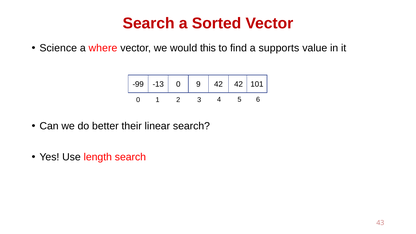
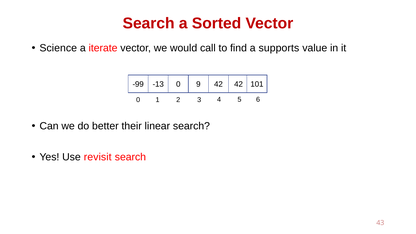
where: where -> iterate
this: this -> call
length: length -> revisit
